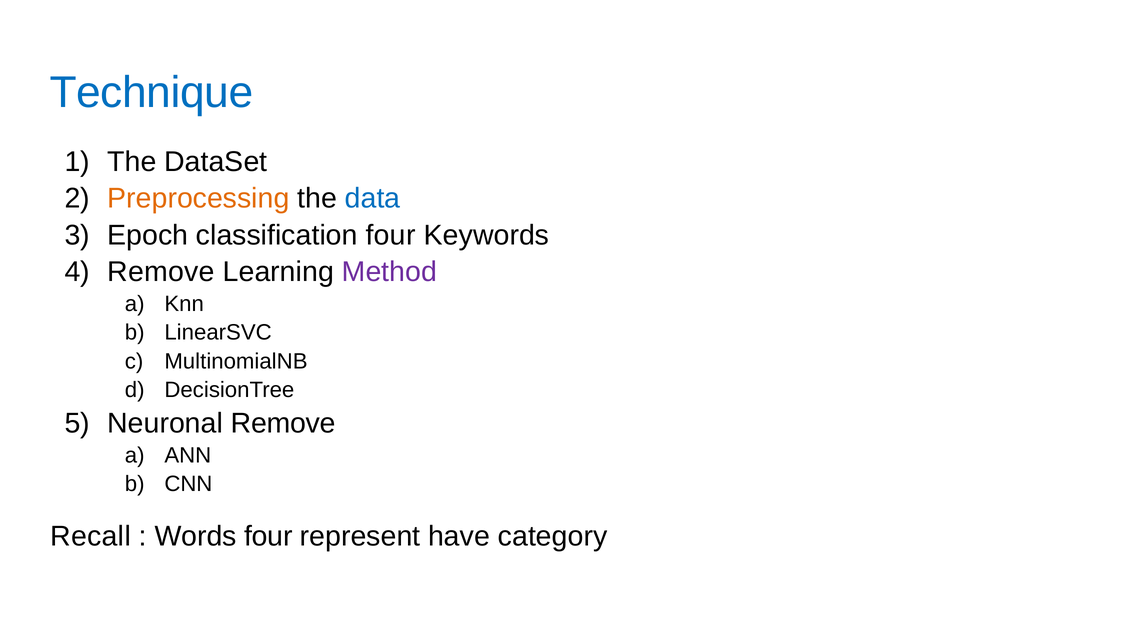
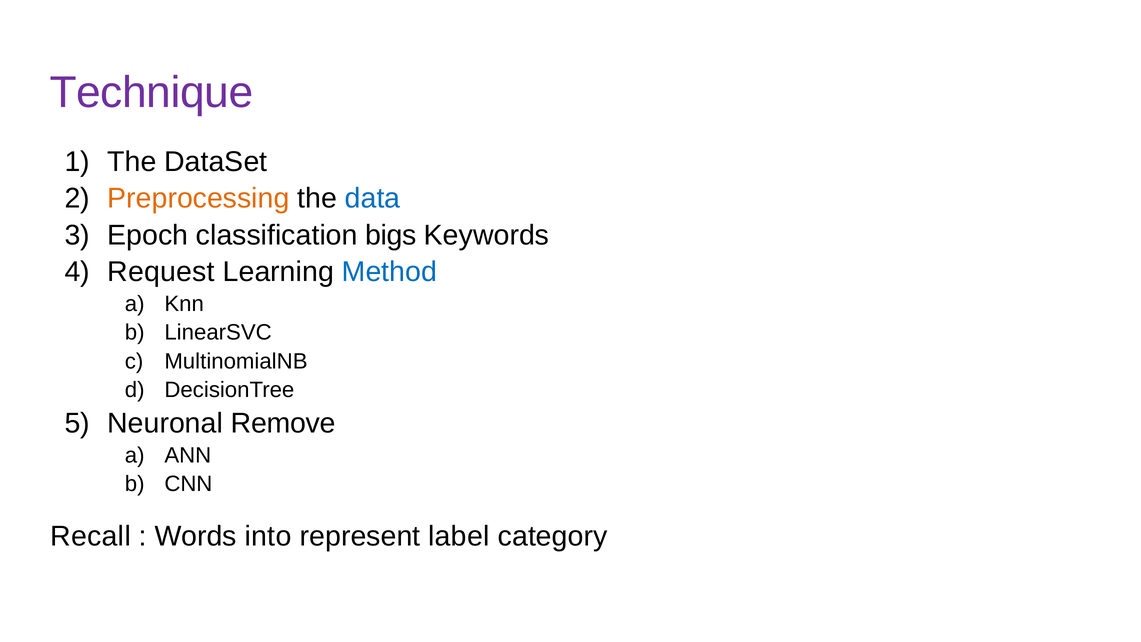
Technique colour: blue -> purple
classification four: four -> bigs
Remove at (161, 272): Remove -> Request
Method colour: purple -> blue
Words four: four -> into
have: have -> label
